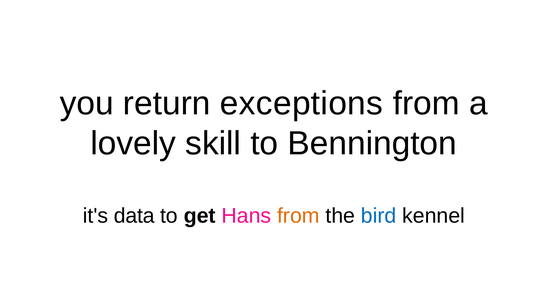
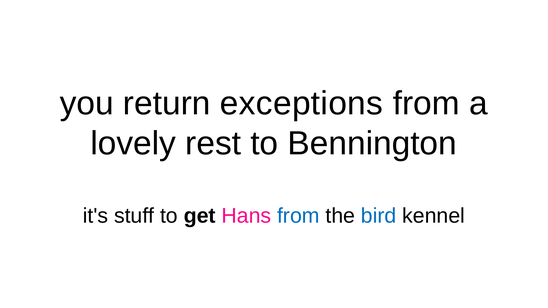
skill: skill -> rest
data: data -> stuff
from at (298, 216) colour: orange -> blue
